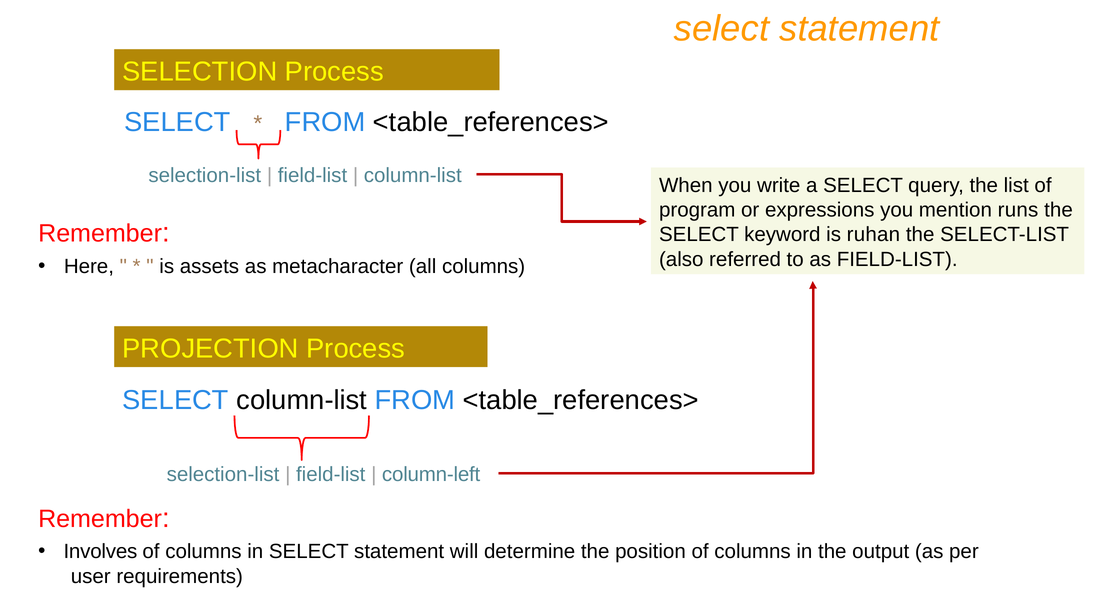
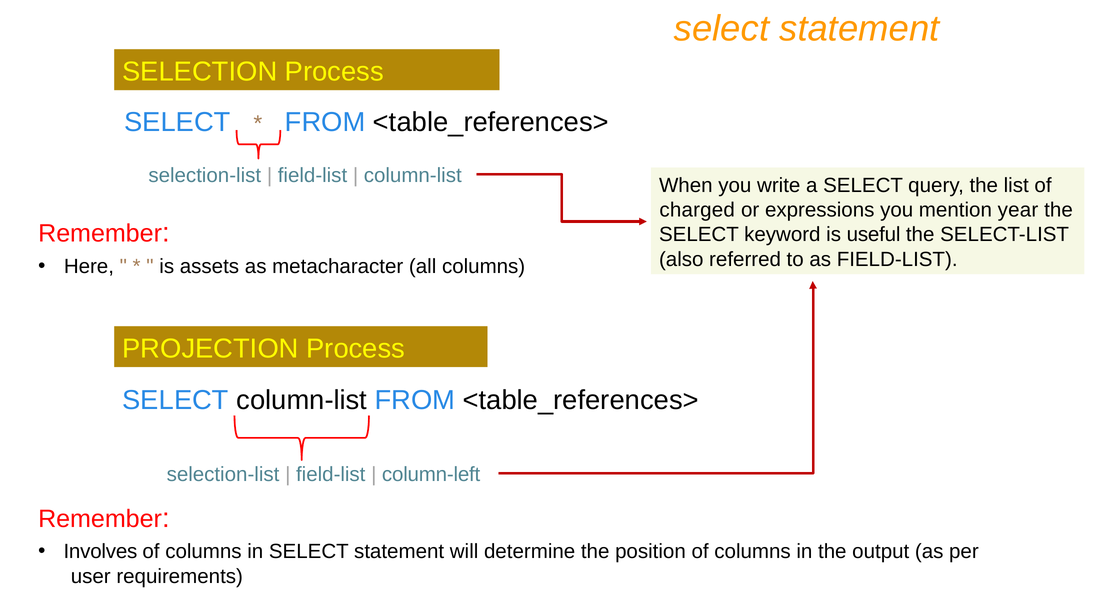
program: program -> charged
runs: runs -> year
ruhan: ruhan -> useful
